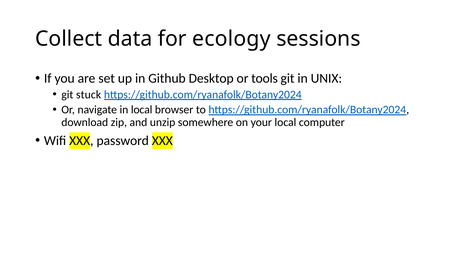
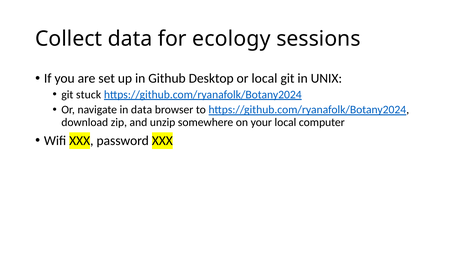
or tools: tools -> local
in local: local -> data
